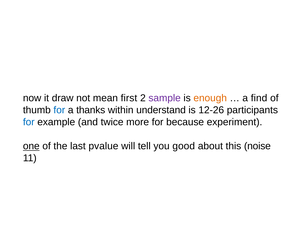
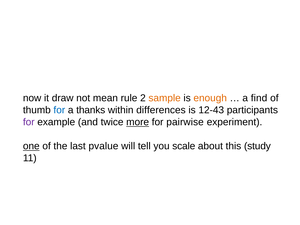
first: first -> rule
sample colour: purple -> orange
understand: understand -> differences
12-26: 12-26 -> 12-43
for at (29, 122) colour: blue -> purple
more underline: none -> present
because: because -> pairwise
good: good -> scale
noise: noise -> study
